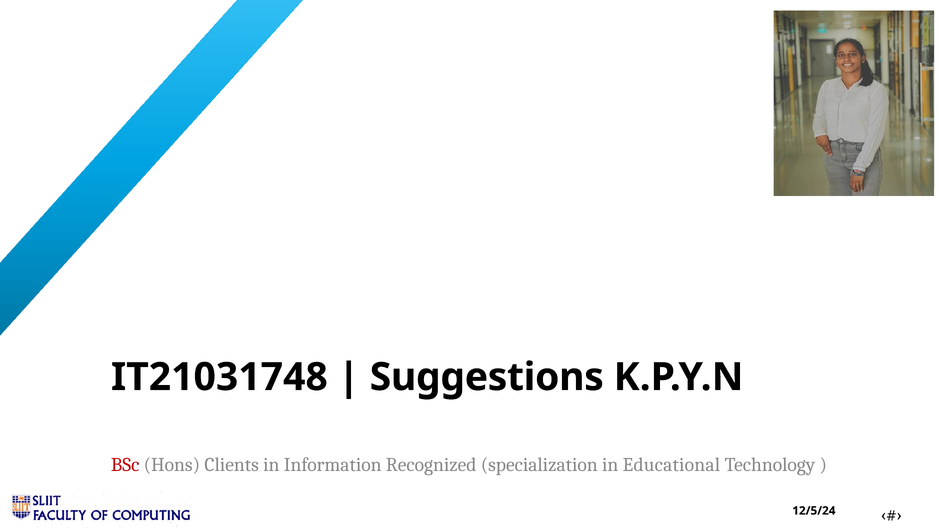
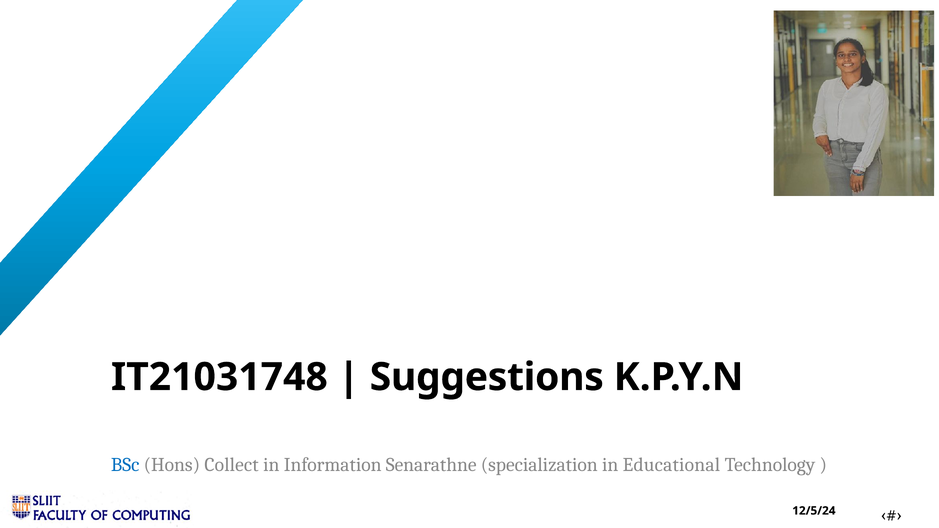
BSc colour: red -> blue
Clients: Clients -> Collect
Recognized: Recognized -> Senarathne
